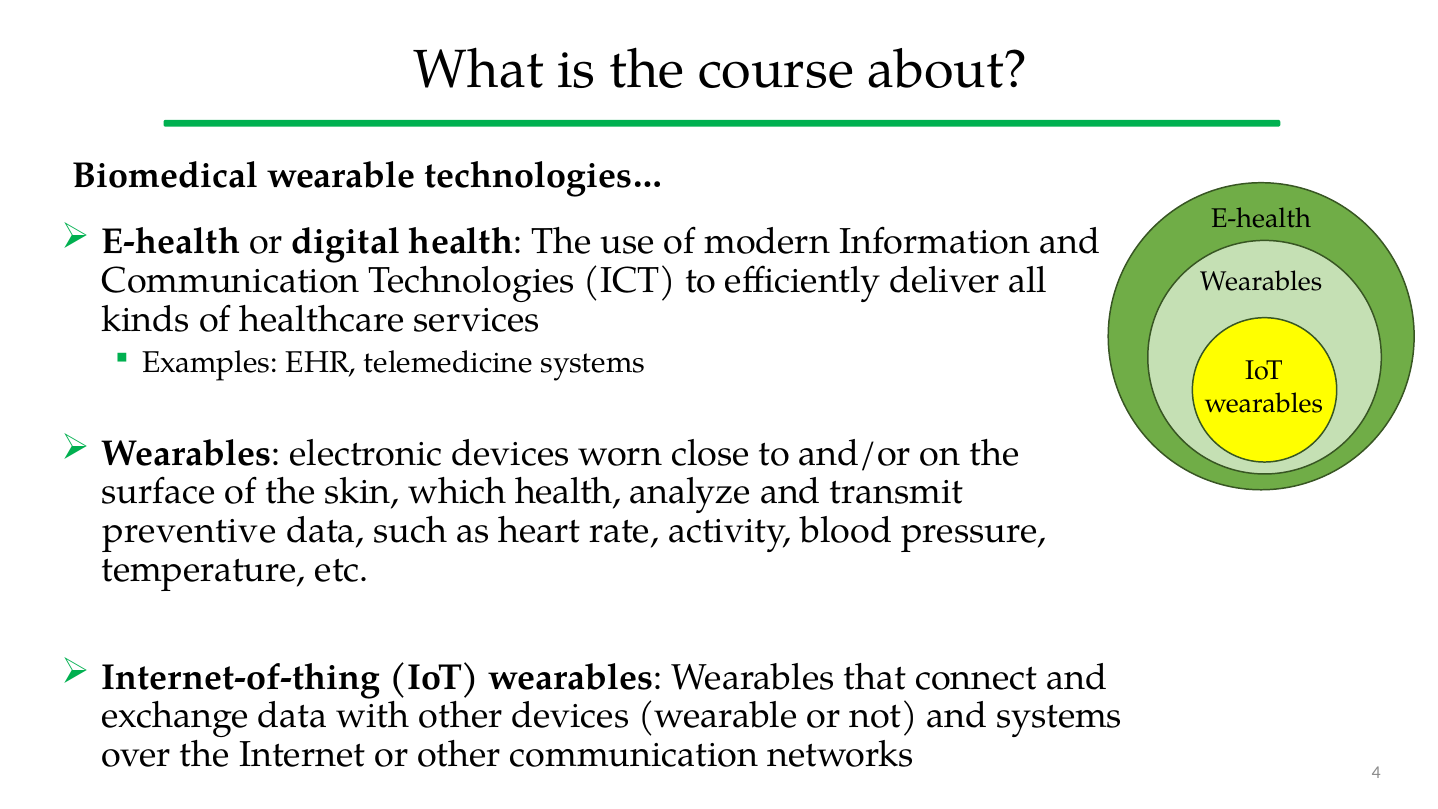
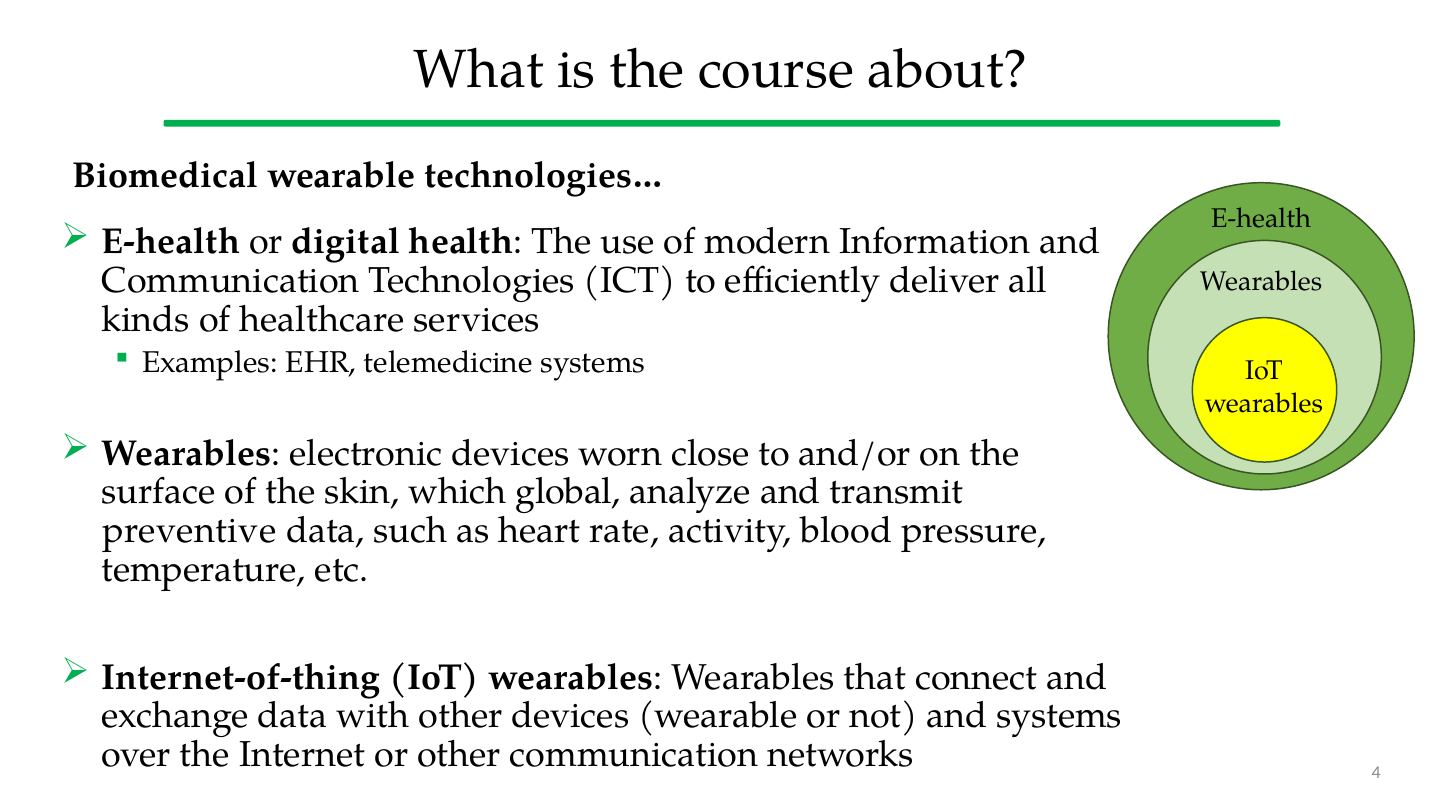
which health: health -> global
